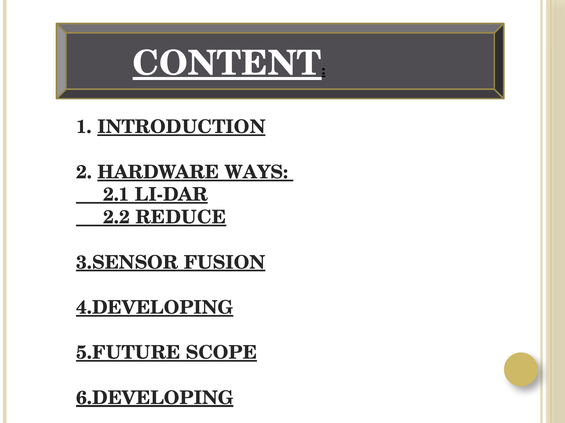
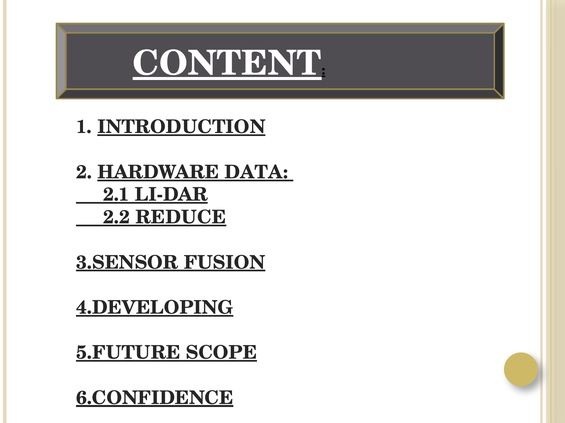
WAYS: WAYS -> DATA
6.DEVELOPING: 6.DEVELOPING -> 6.CONFIDENCE
